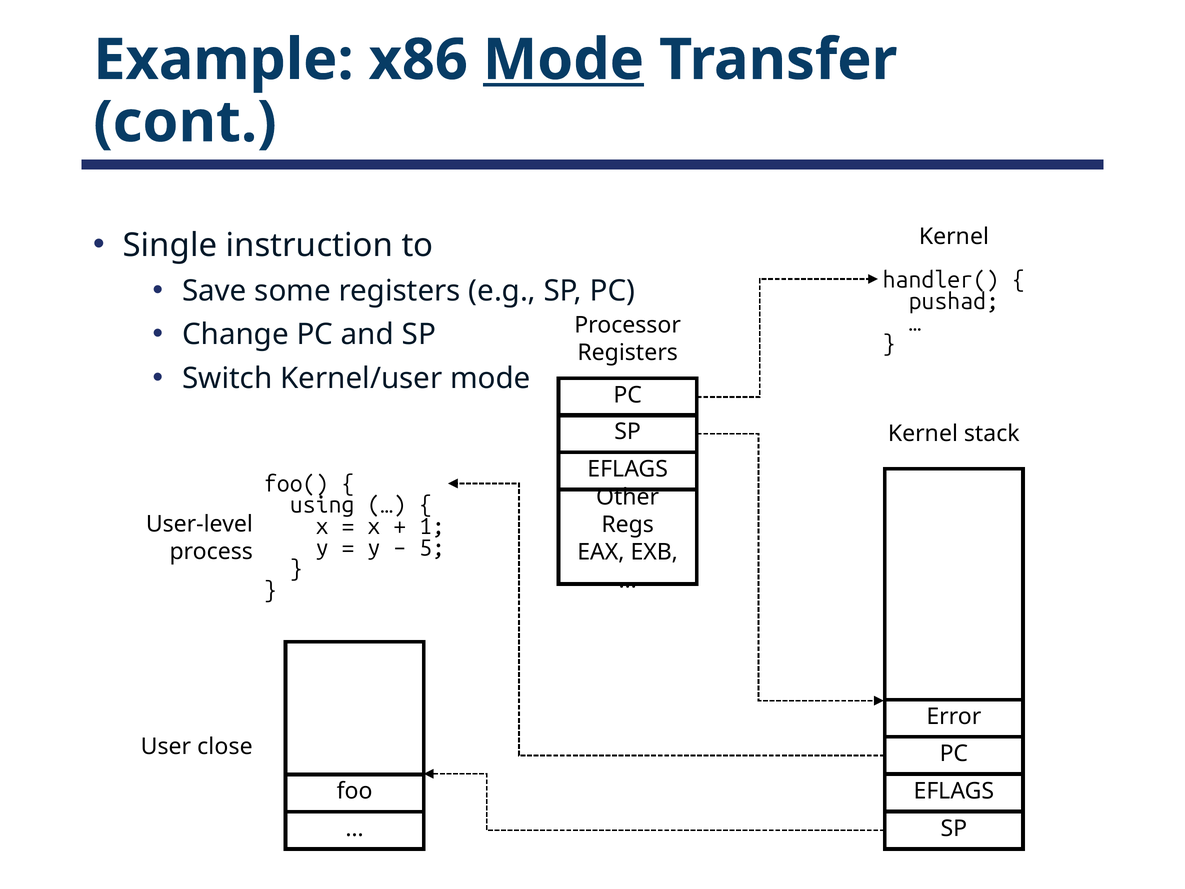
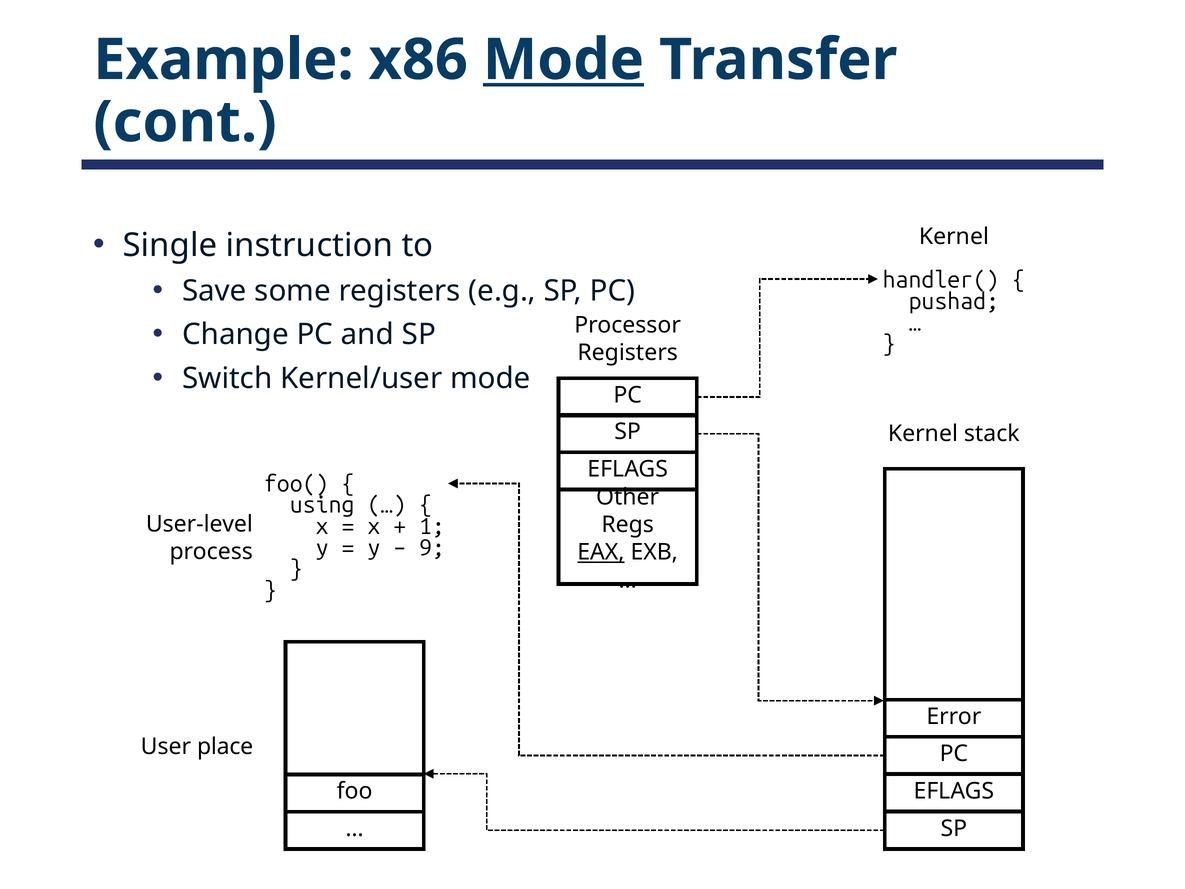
5: 5 -> 9
EAX underline: none -> present
close: close -> place
